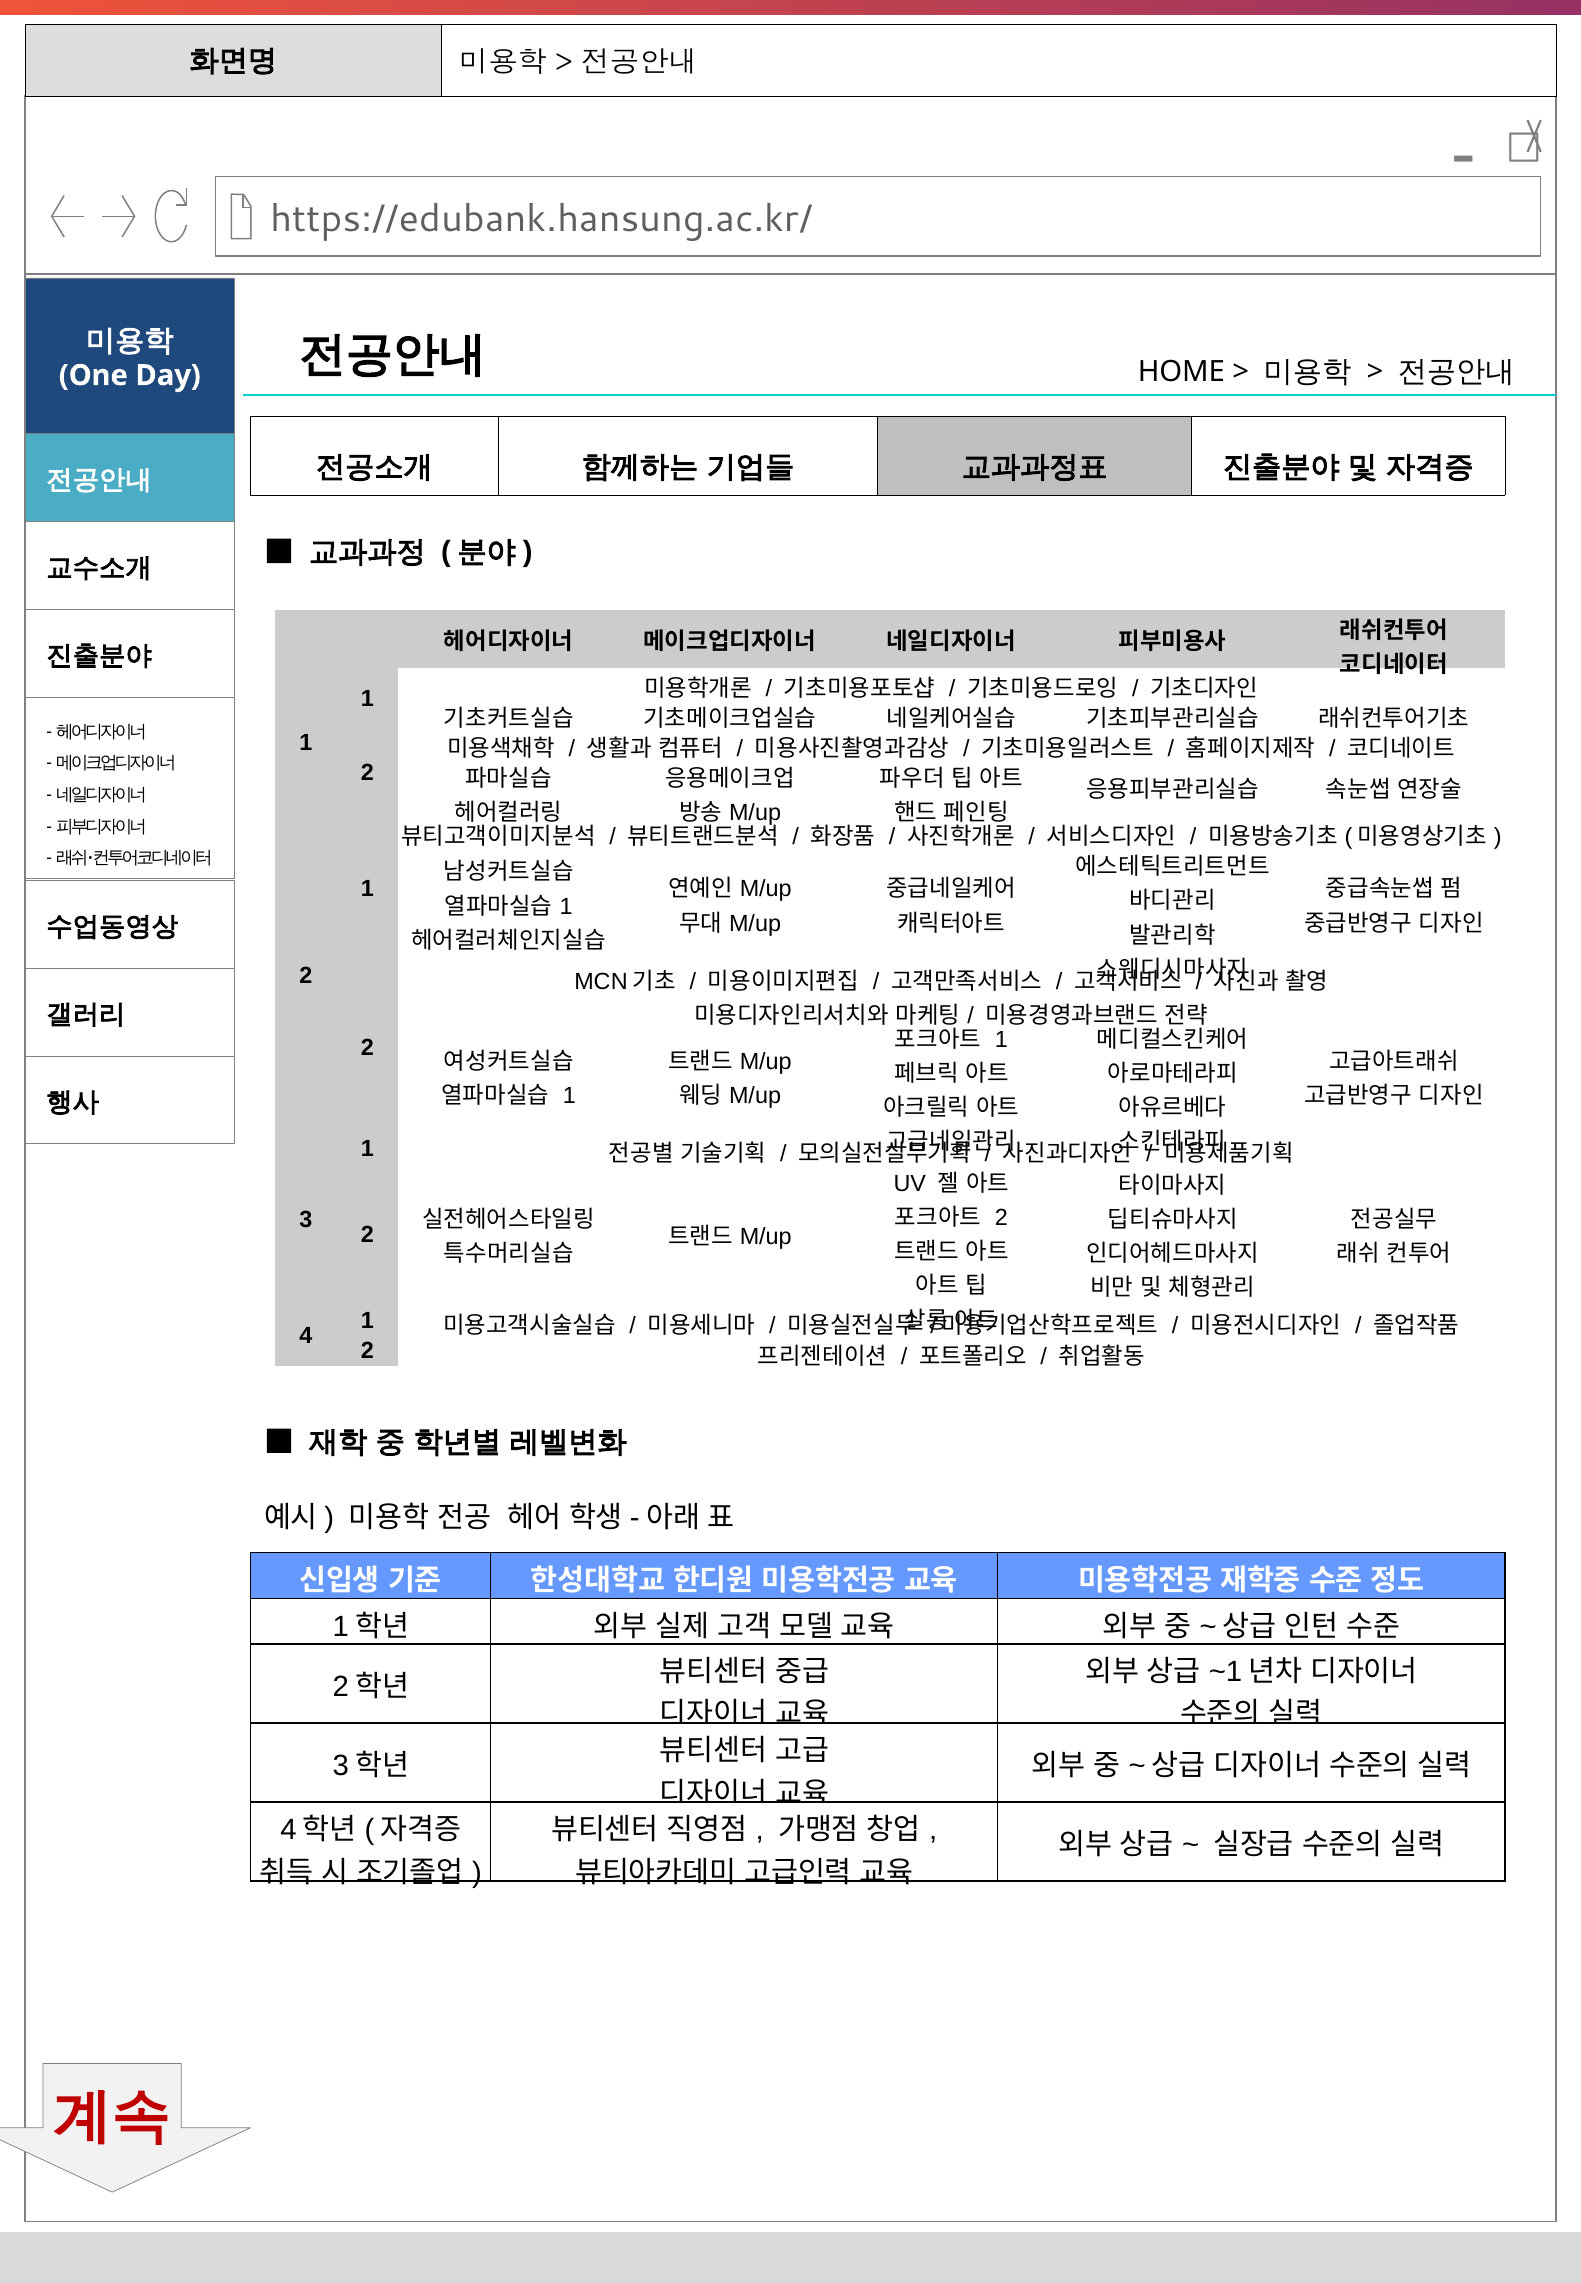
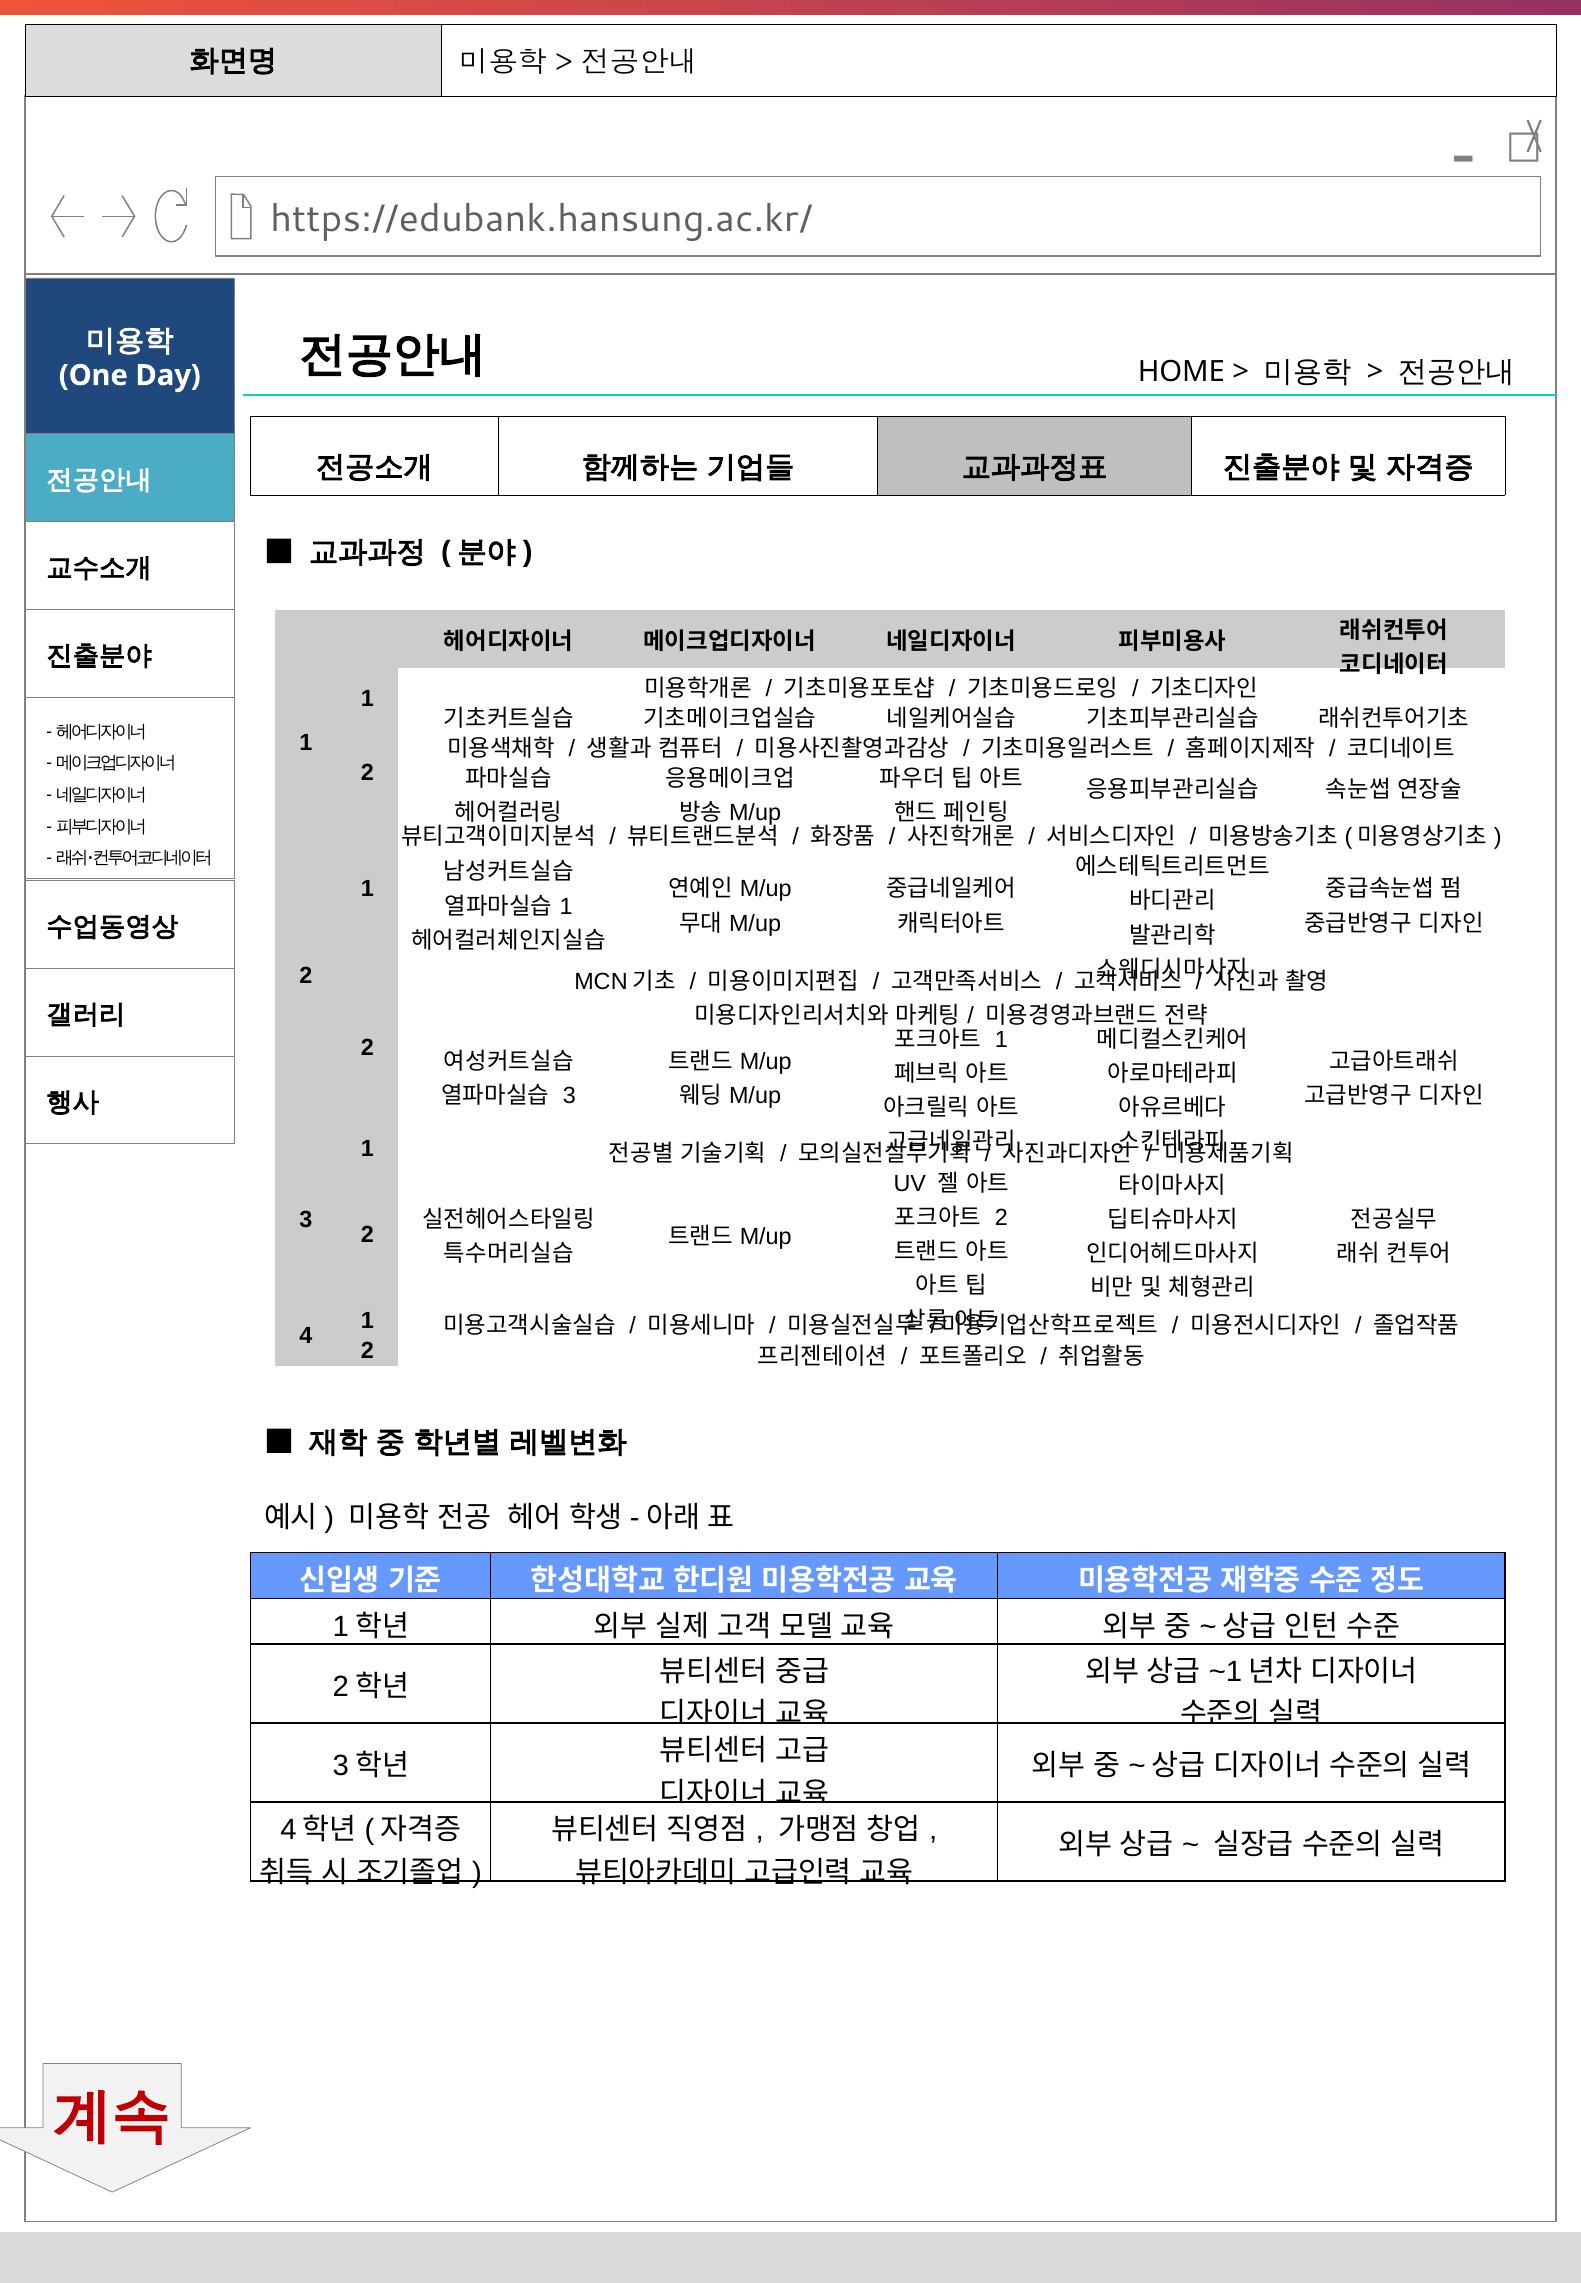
1 at (569, 1096): 1 -> 3
